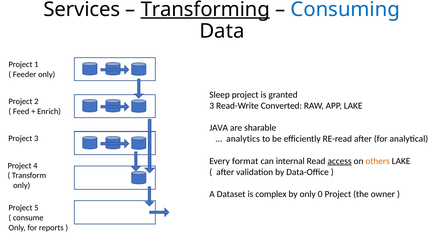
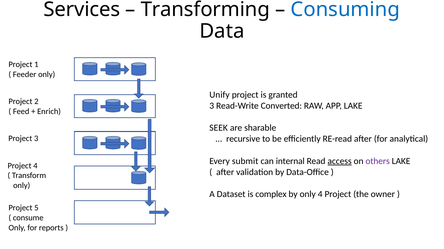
Transforming underline: present -> none
Sleep: Sleep -> Unify
JAVA: JAVA -> SEEK
analytics: analytics -> recursive
format: format -> submit
others colour: orange -> purple
only 0: 0 -> 4
